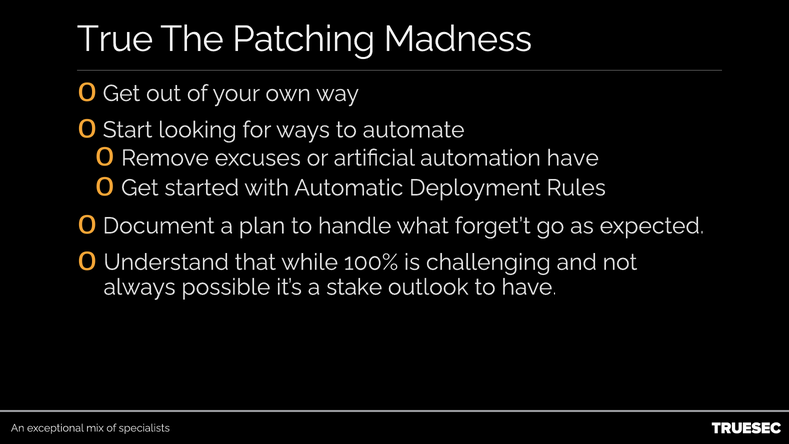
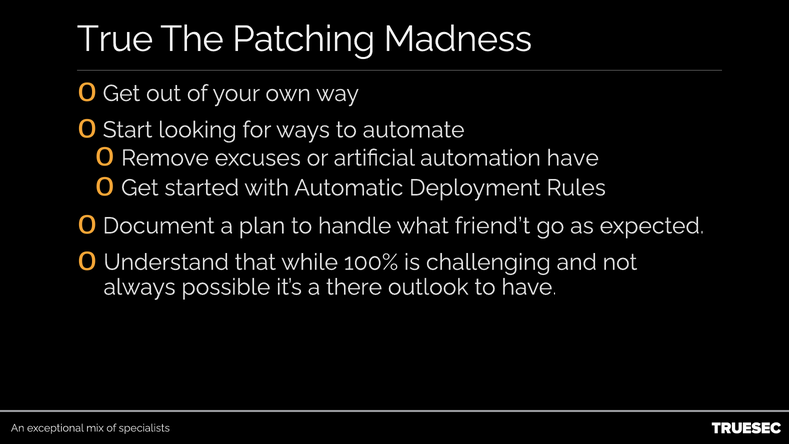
forget’t: forget’t -> friend’t
stake: stake -> there
